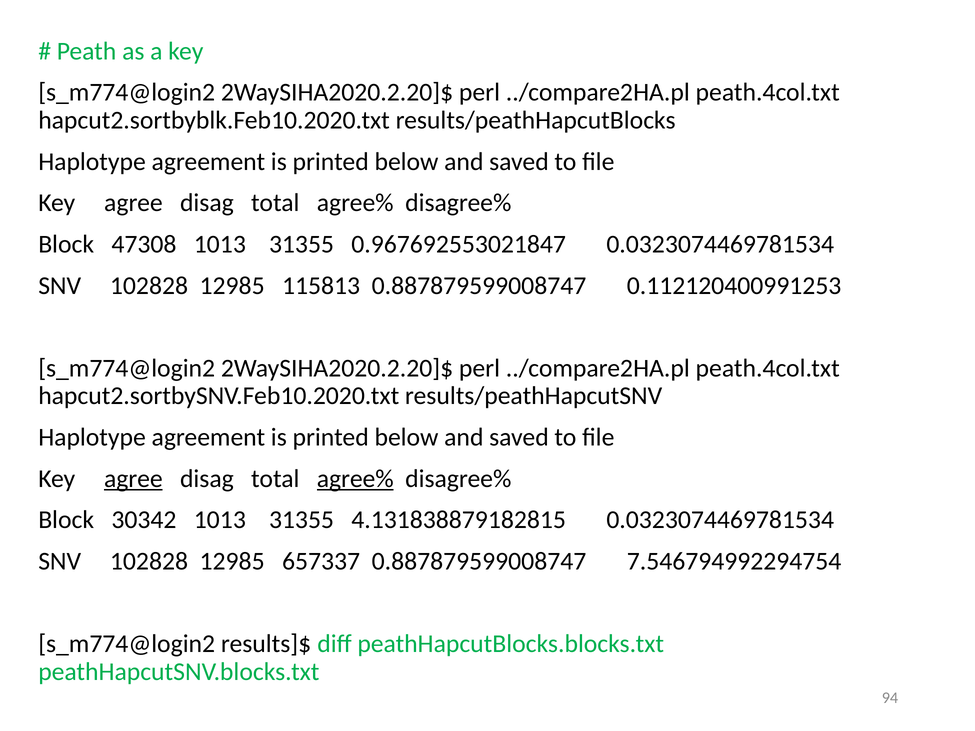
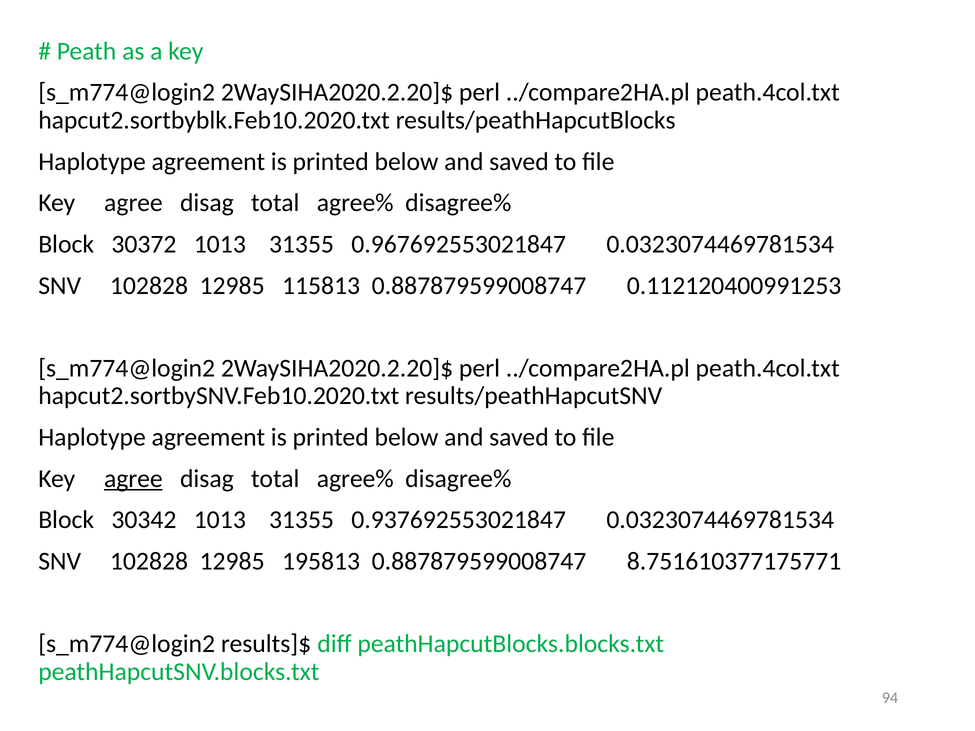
47308: 47308 -> 30372
agree% at (355, 479) underline: present -> none
4.131838879182815: 4.131838879182815 -> 0.937692553021847
657337: 657337 -> 195813
7.546794992294754: 7.546794992294754 -> 8.751610377175771
